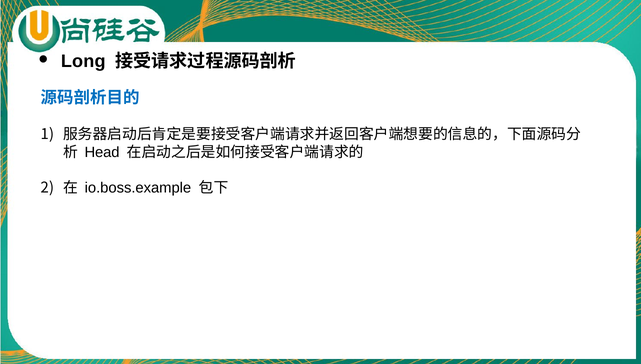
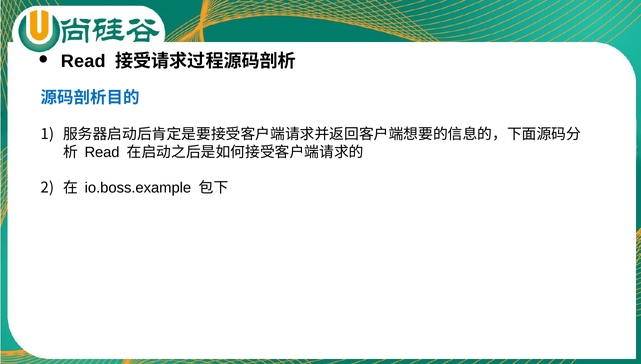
Long at (83, 61): Long -> Read
Head at (102, 152): Head -> Read
